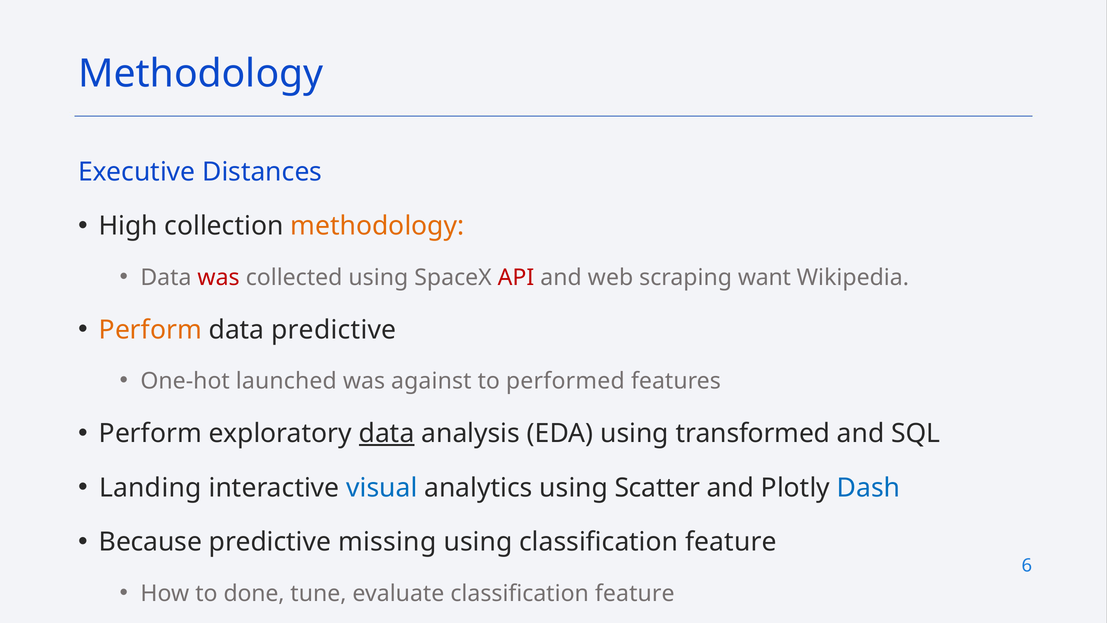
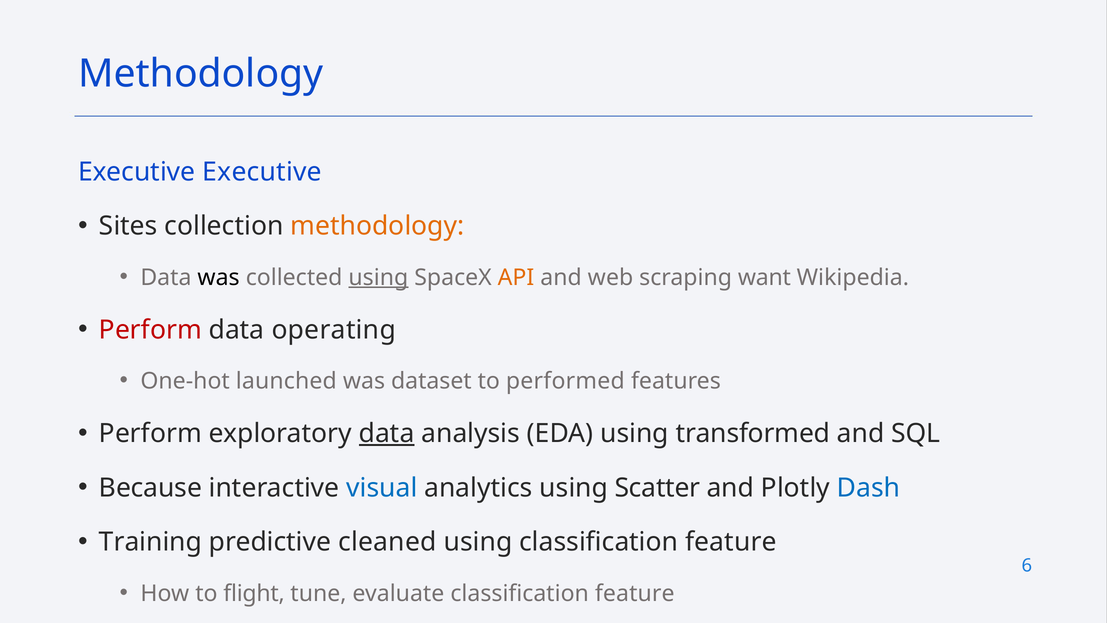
Executive Distances: Distances -> Executive
High: High -> Sites
was at (219, 277) colour: red -> black
using at (378, 277) underline: none -> present
API colour: red -> orange
Perform at (150, 330) colour: orange -> red
data predictive: predictive -> operating
against: against -> dataset
Landing: Landing -> Because
Because: Because -> Training
missing: missing -> cleaned
done: done -> flight
